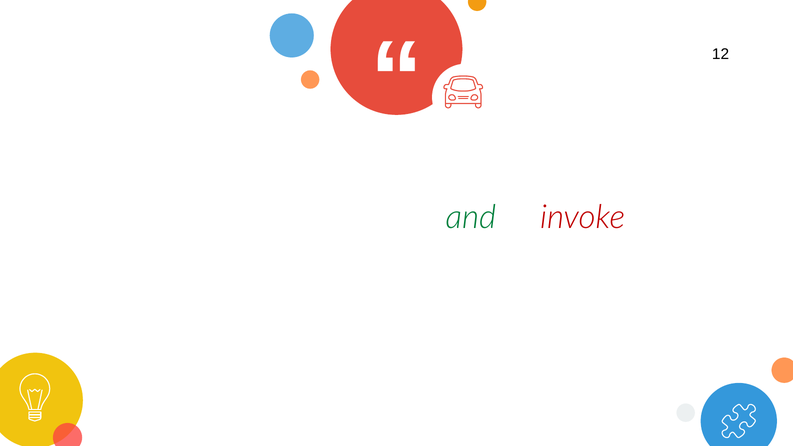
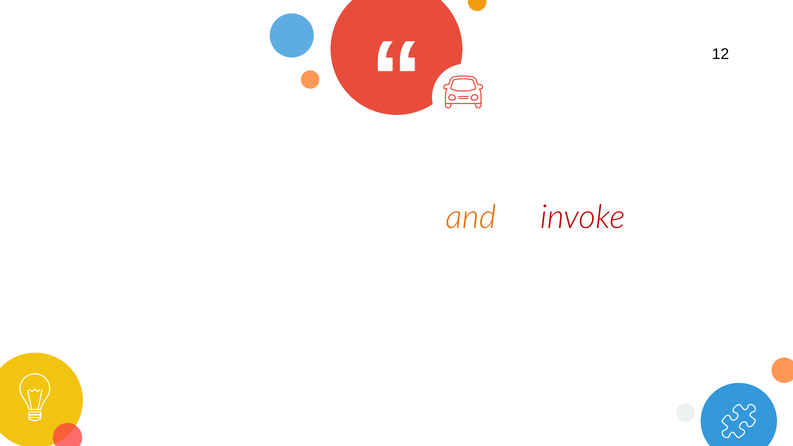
and colour: green -> orange
